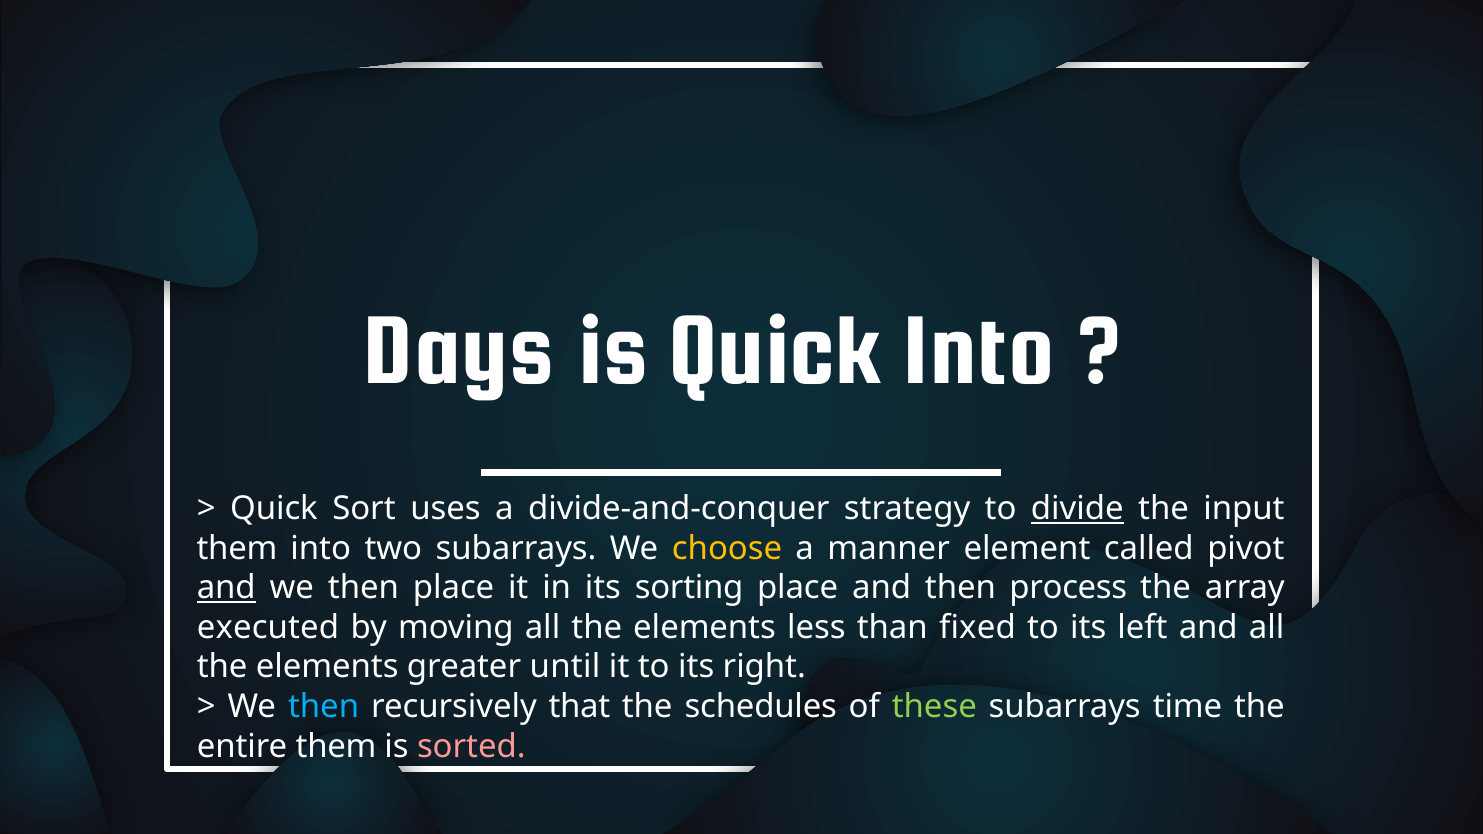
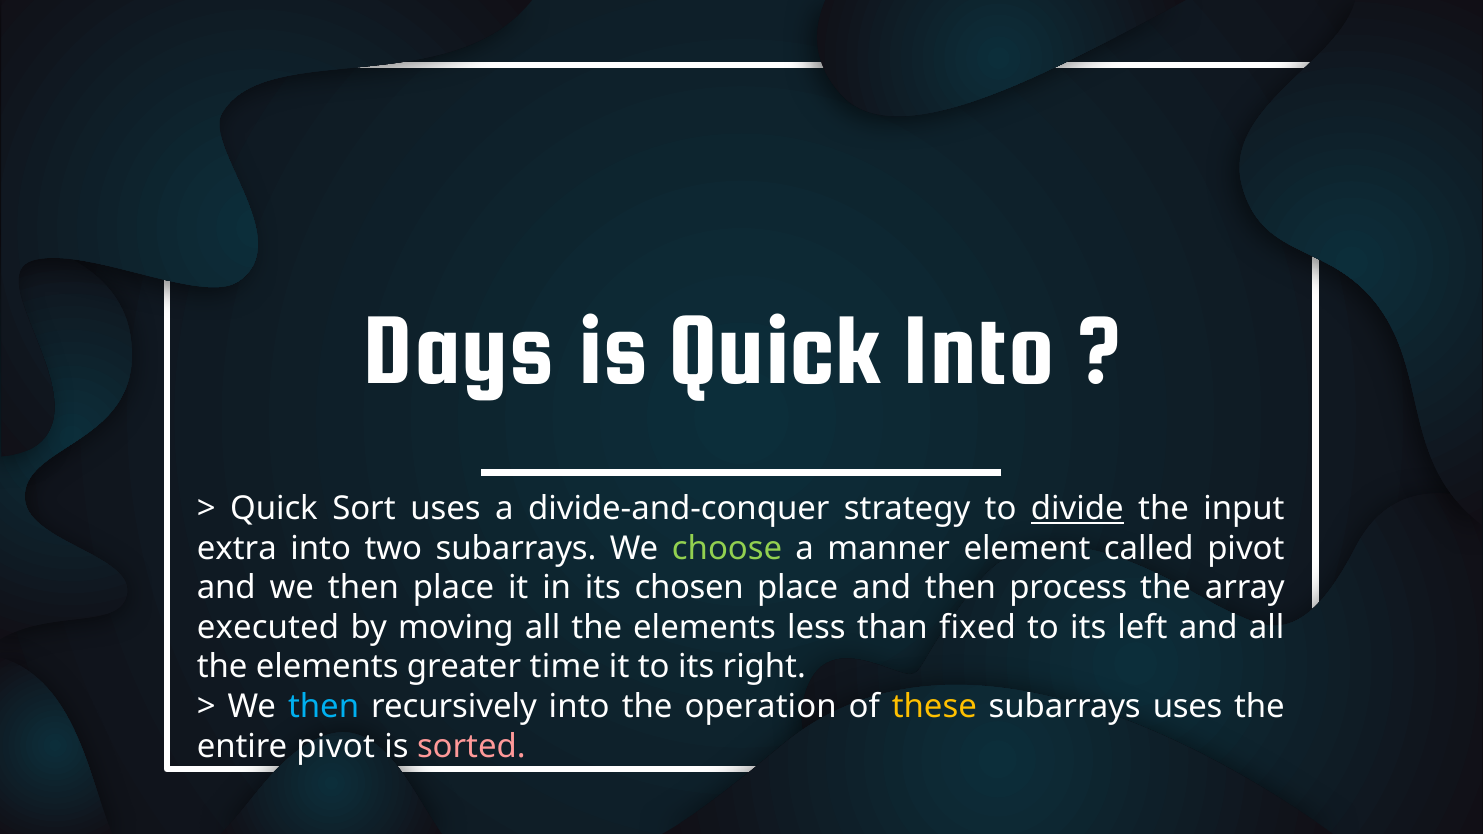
them at (237, 549): them -> extra
choose colour: yellow -> light green
and at (226, 588) underline: present -> none
sorting: sorting -> chosen
until: until -> time
recursively that: that -> into
schedules: schedules -> operation
these colour: light green -> yellow
subarrays time: time -> uses
entire them: them -> pivot
